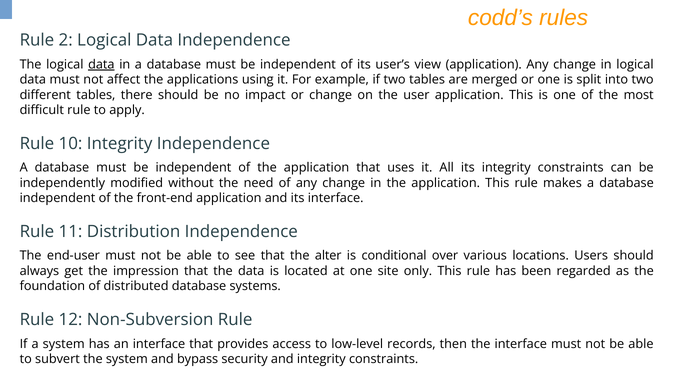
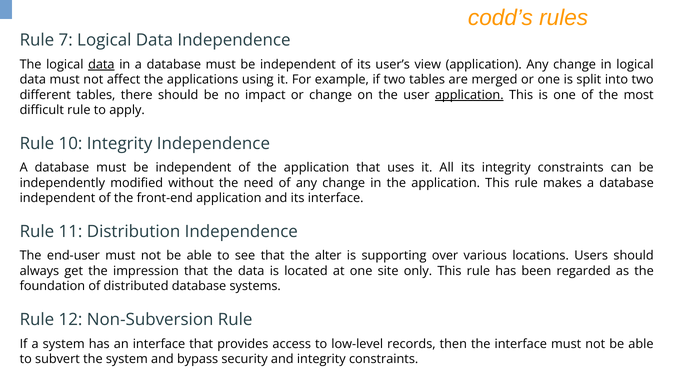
2: 2 -> 7
application at (469, 95) underline: none -> present
conditional: conditional -> supporting
